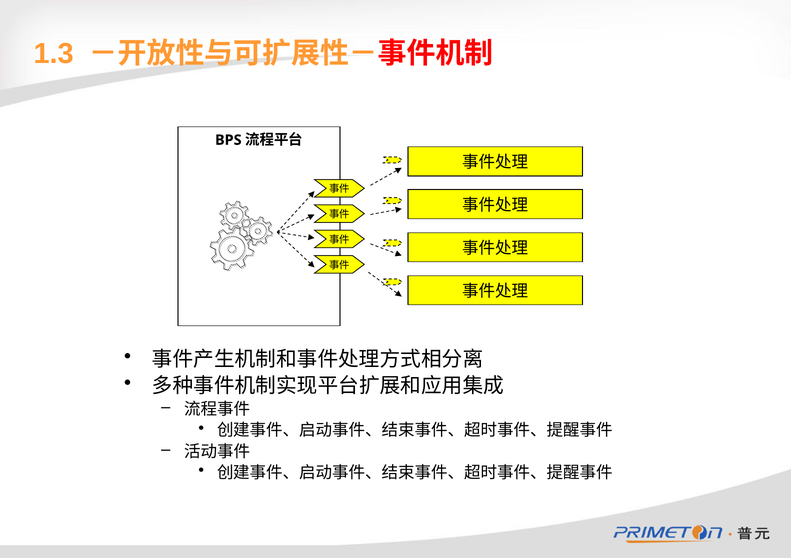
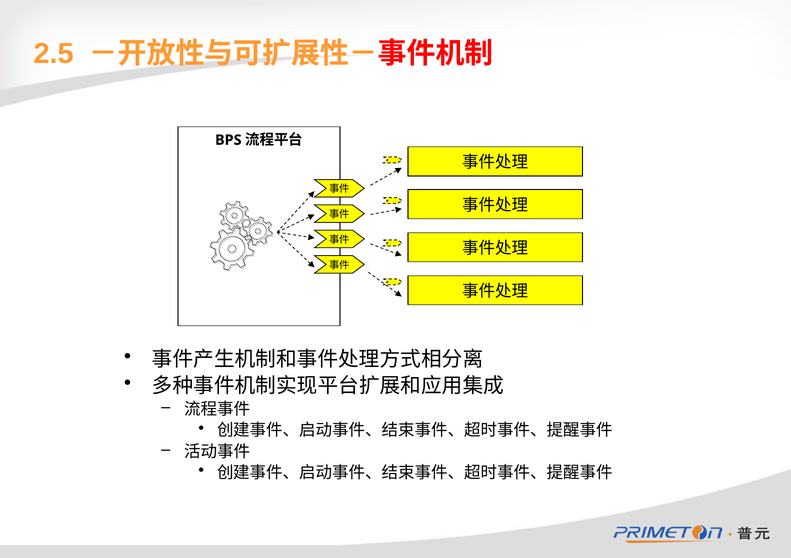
1.3: 1.3 -> 2.5
